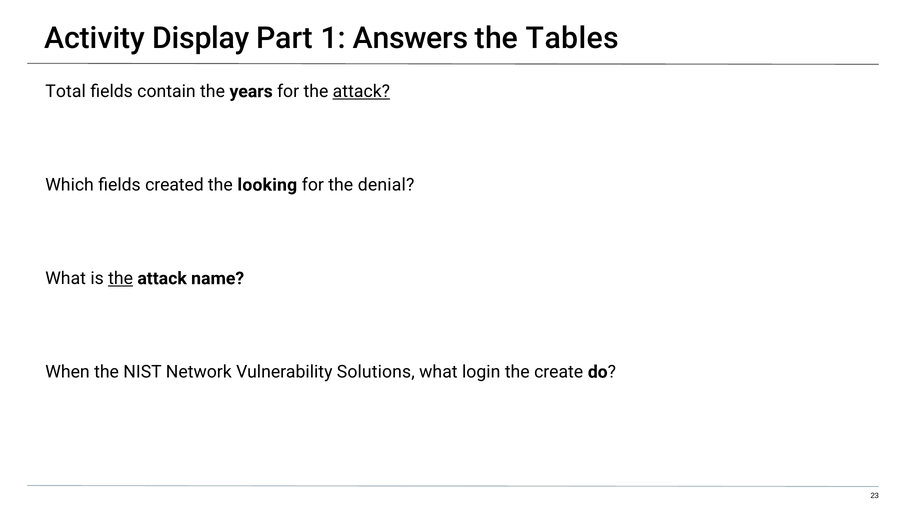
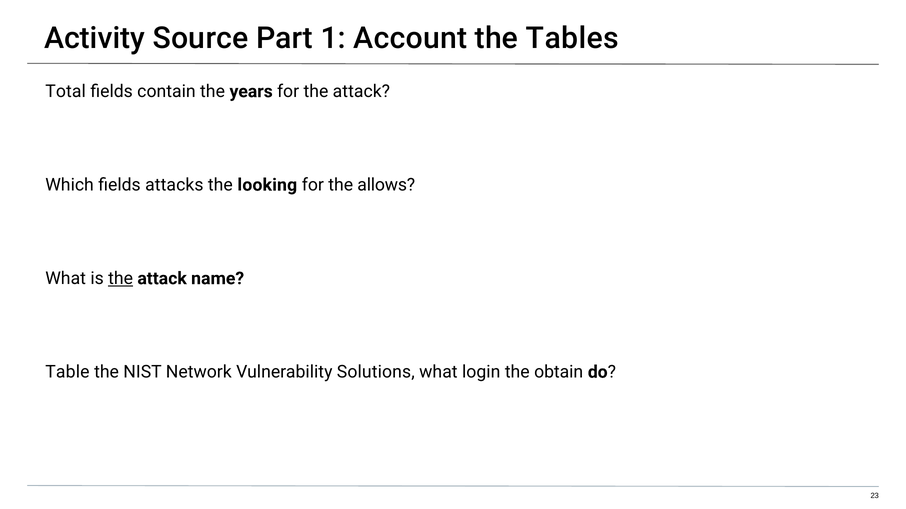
Display: Display -> Source
Answers: Answers -> Account
attack at (361, 92) underline: present -> none
created: created -> attacks
denial: denial -> allows
When: When -> Table
create: create -> obtain
